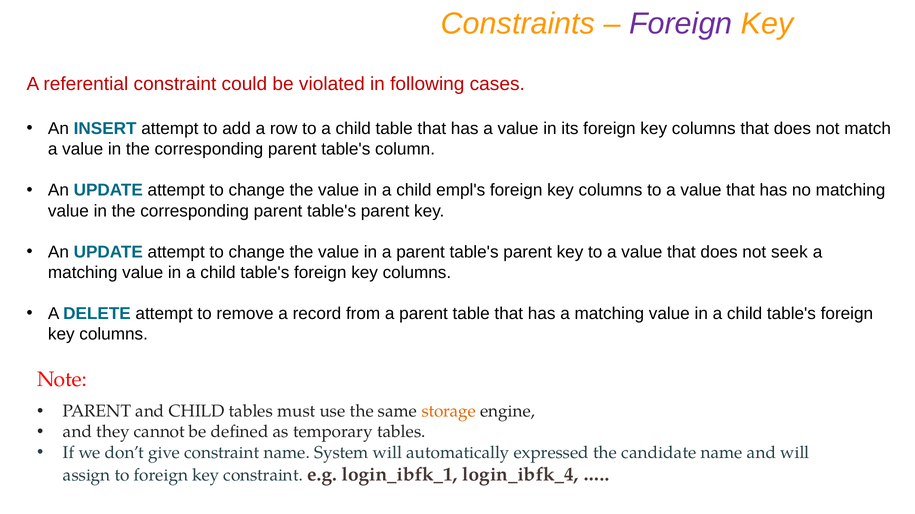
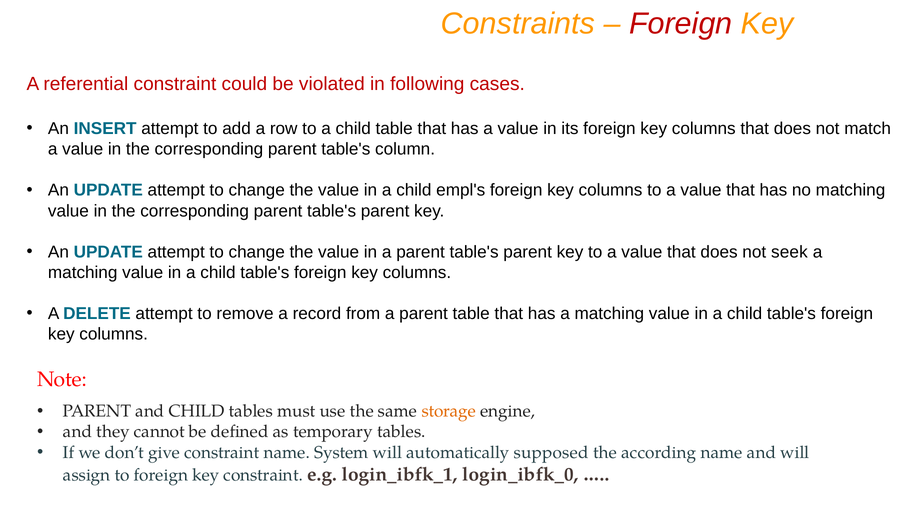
Foreign at (681, 24) colour: purple -> red
expressed: expressed -> supposed
candidate: candidate -> according
login_ibfk_4: login_ibfk_4 -> login_ibfk_0
